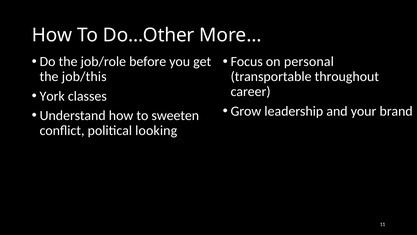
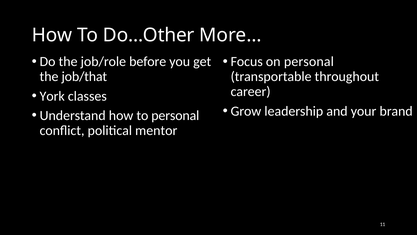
job/this: job/this -> job/that
to sweeten: sweeten -> personal
looking: looking -> mentor
